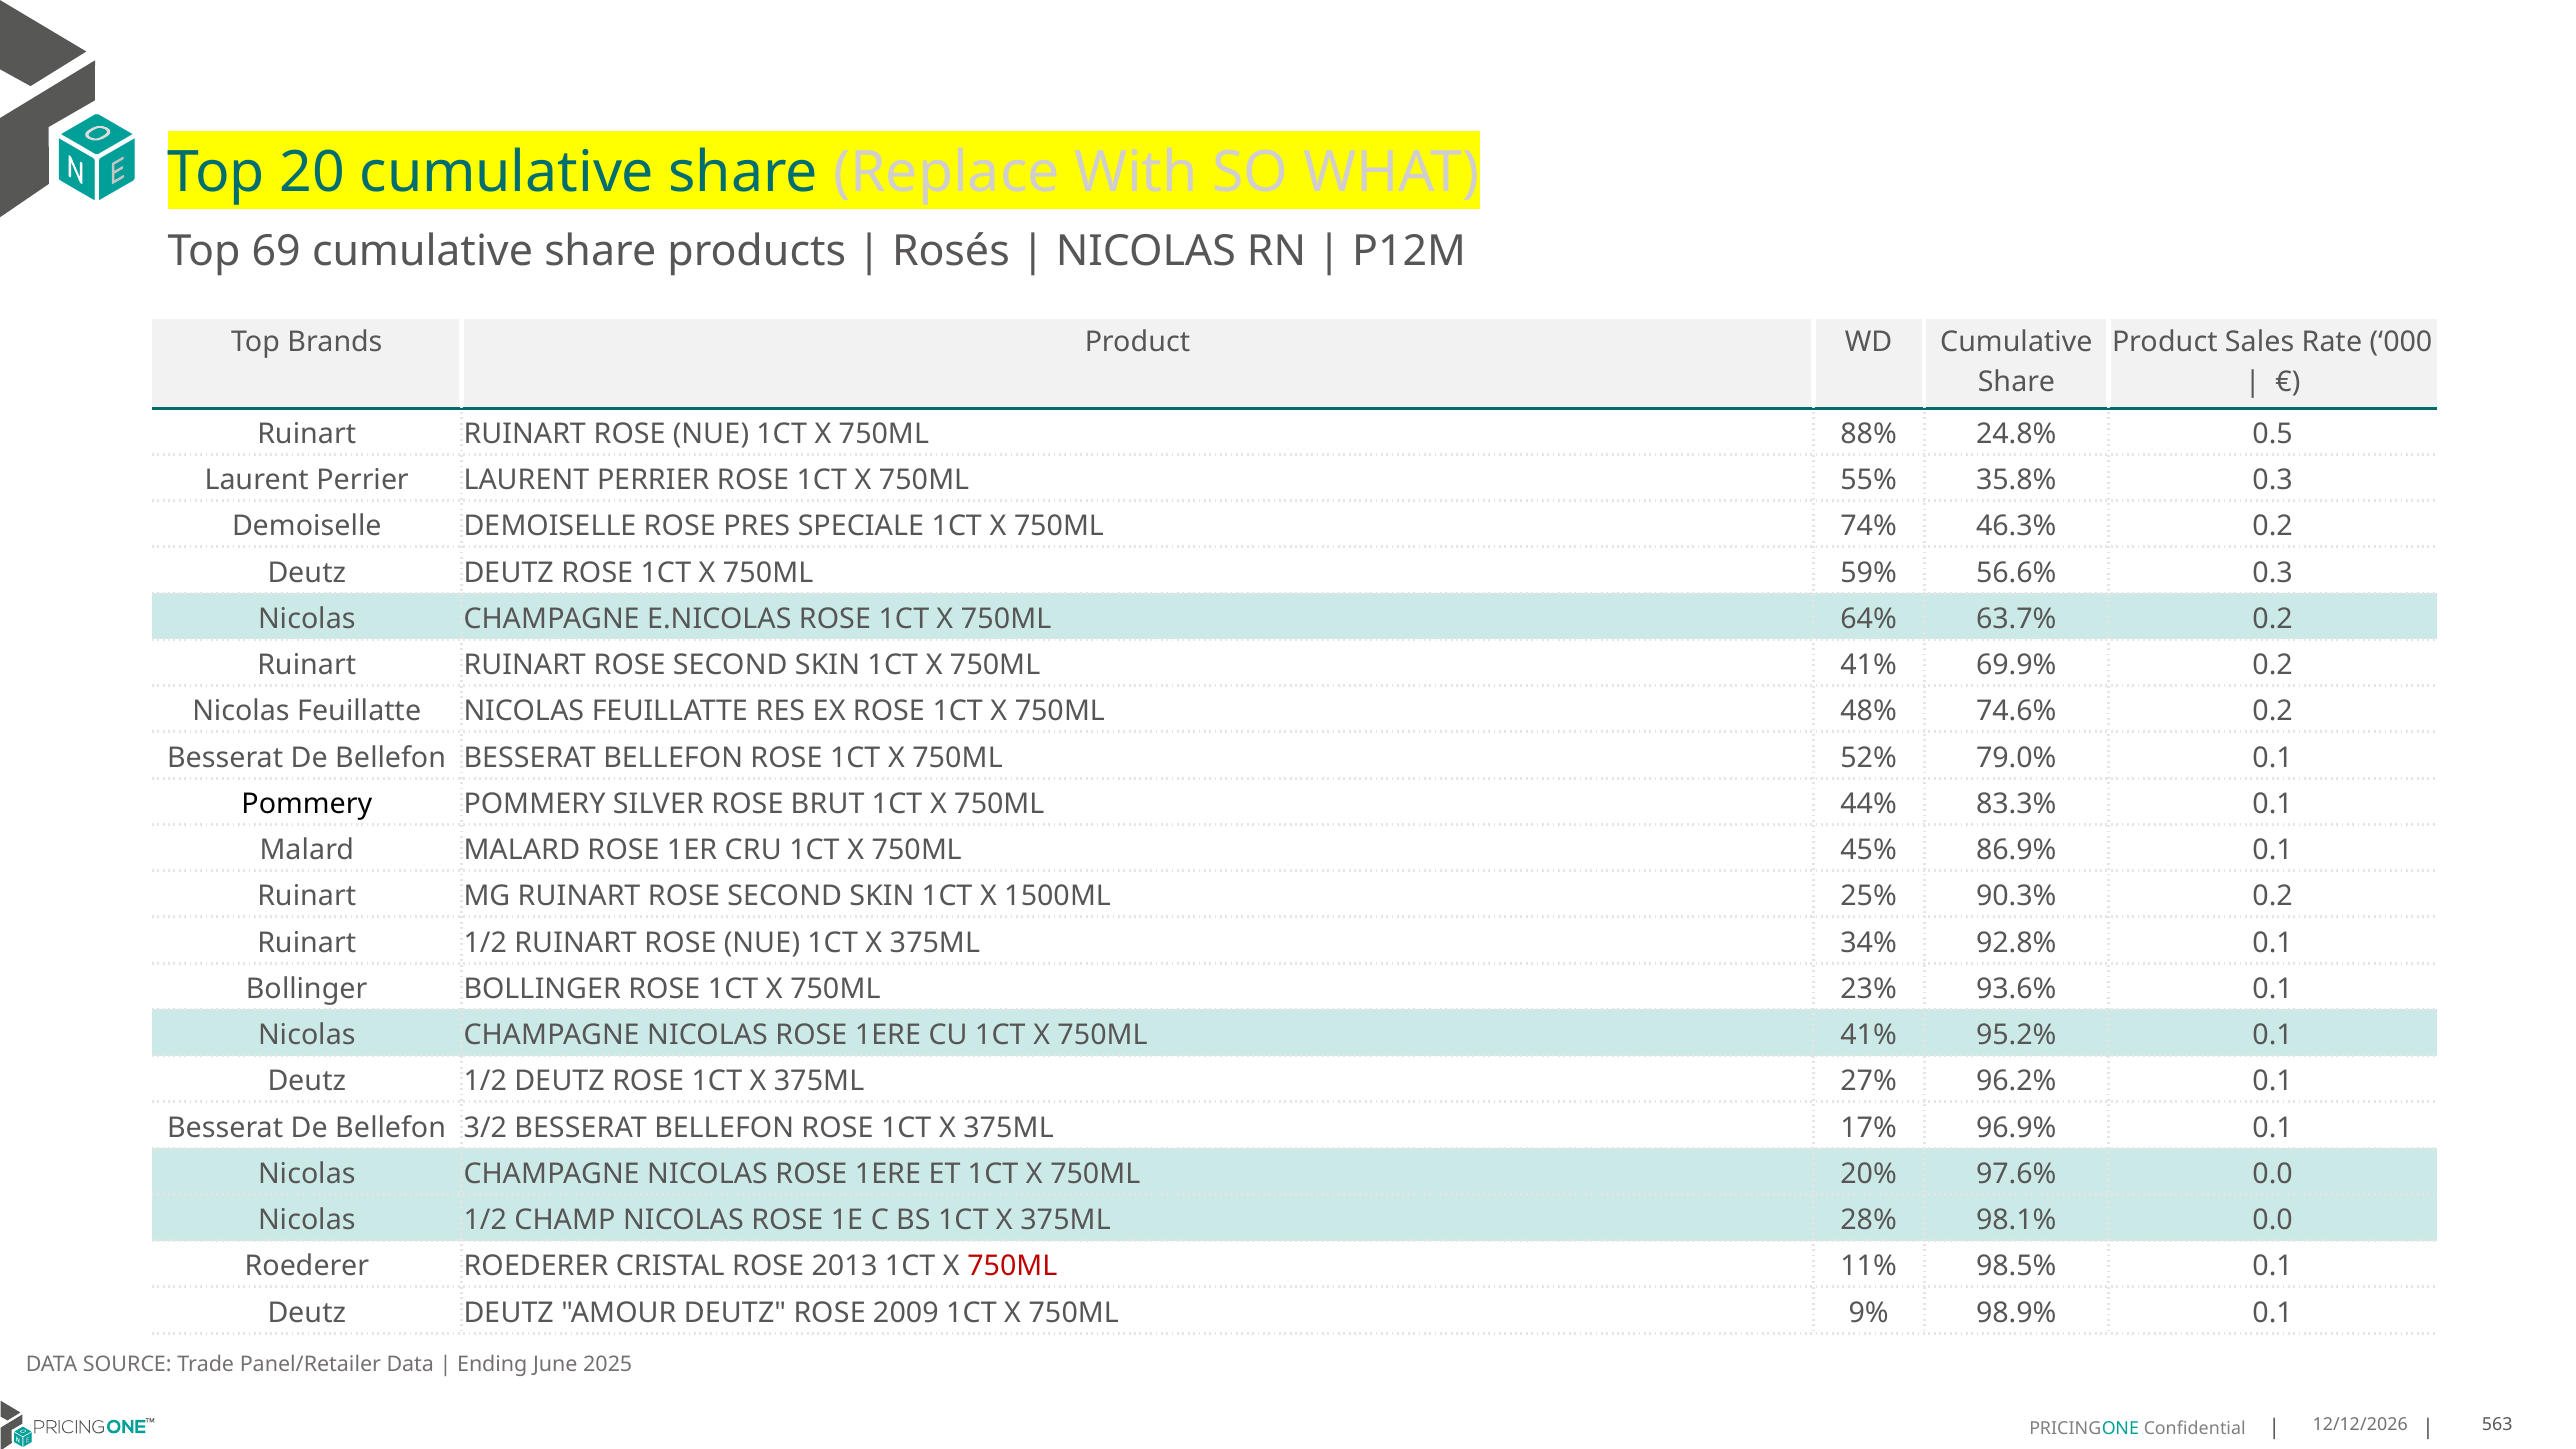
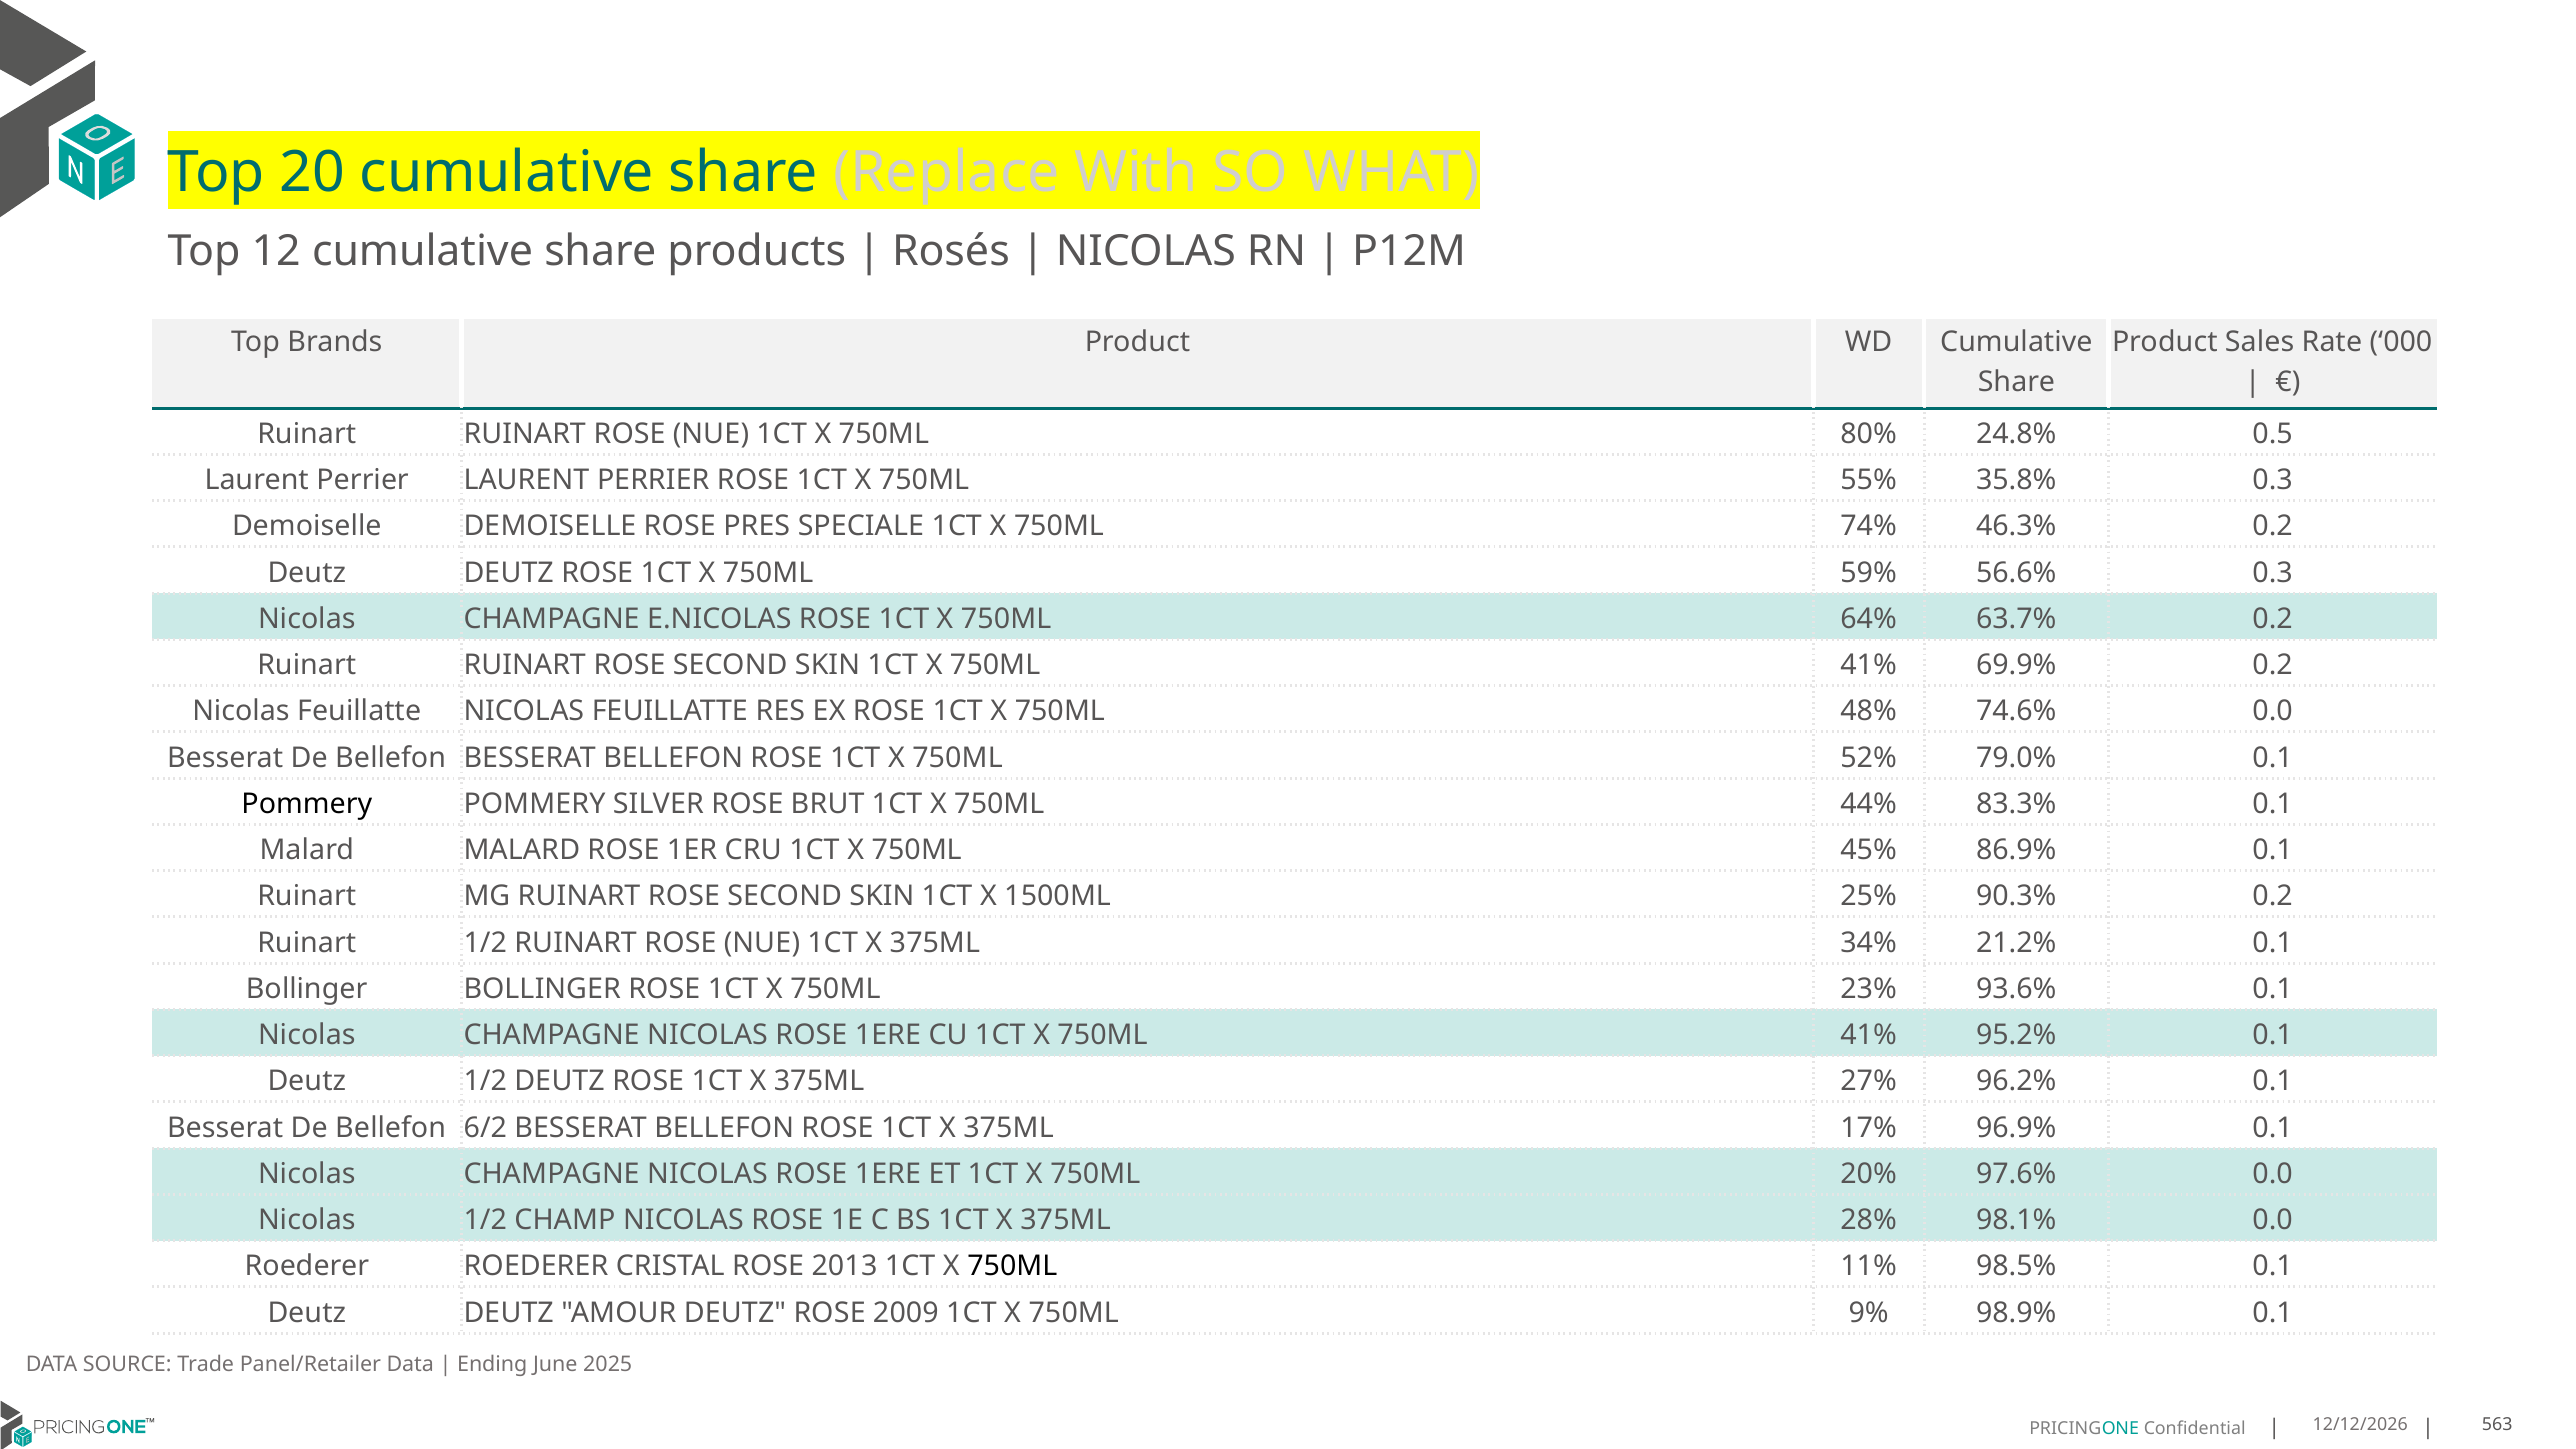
69: 69 -> 12
88%: 88% -> 80%
74.6% 0.2: 0.2 -> 0.0
92.8%: 92.8% -> 21.2%
3/2: 3/2 -> 6/2
750ML at (1012, 1266) colour: red -> black
